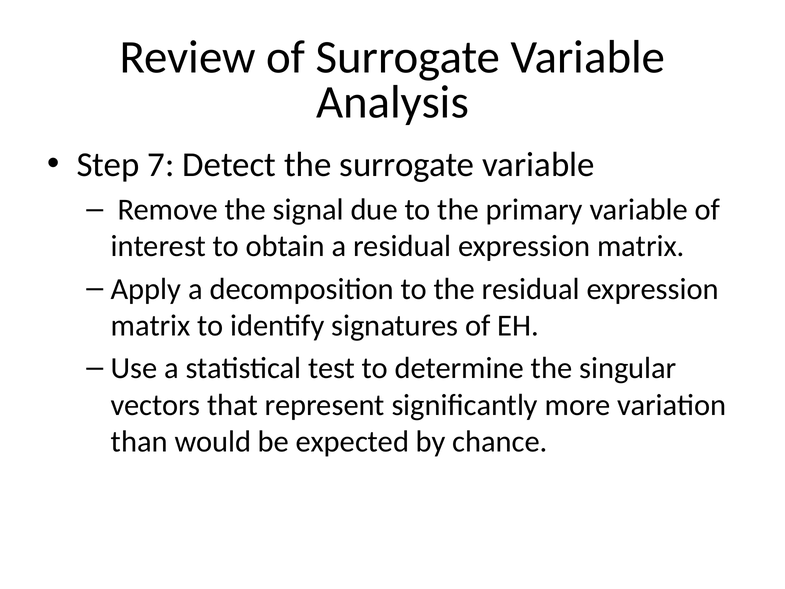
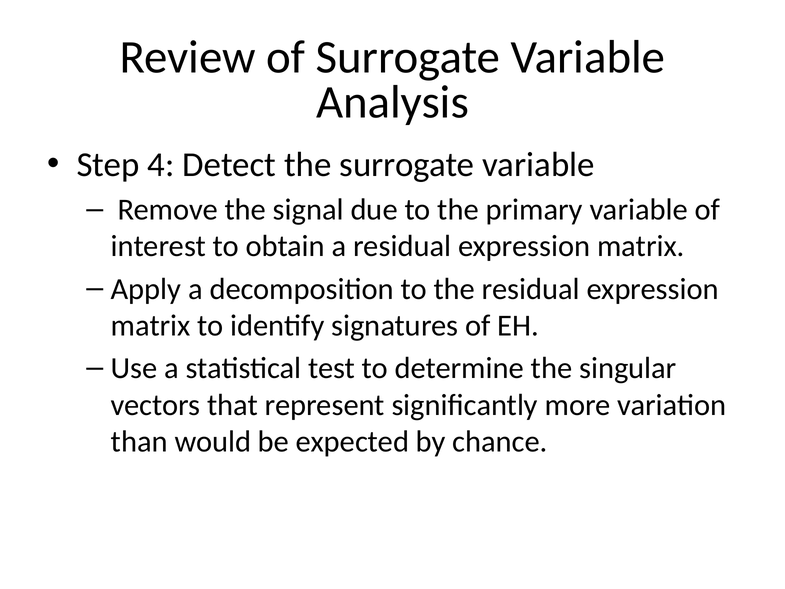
7: 7 -> 4
